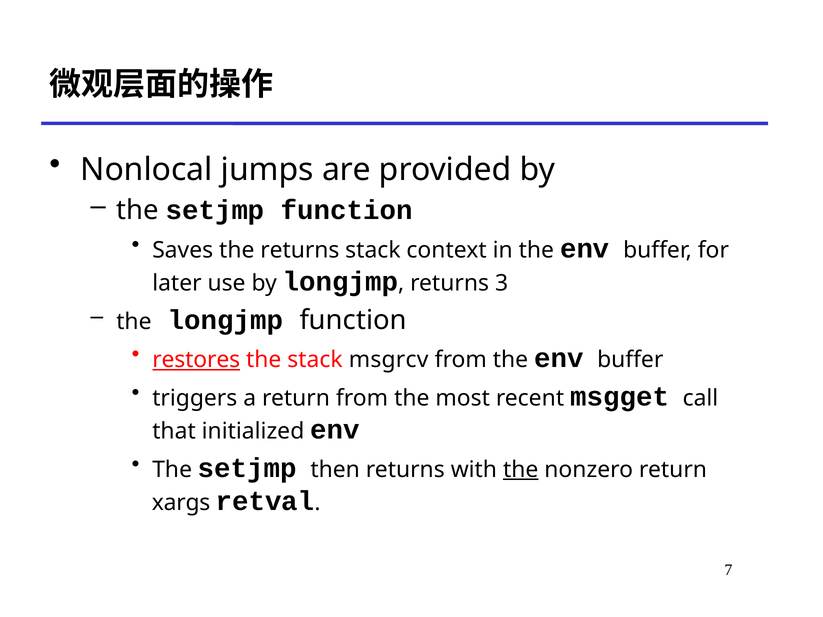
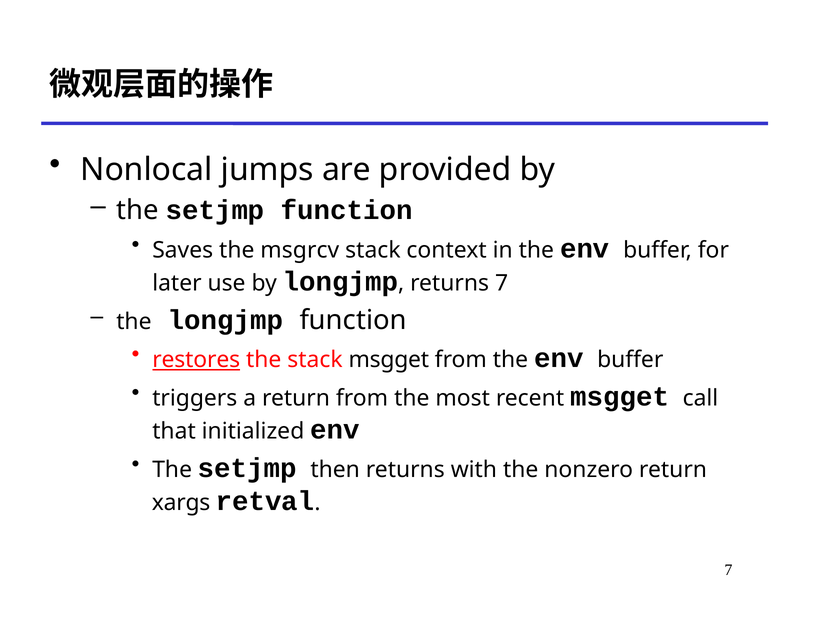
the returns: returns -> msgrcv
returns 3: 3 -> 7
stack msgrcv: msgrcv -> msgget
the at (521, 470) underline: present -> none
